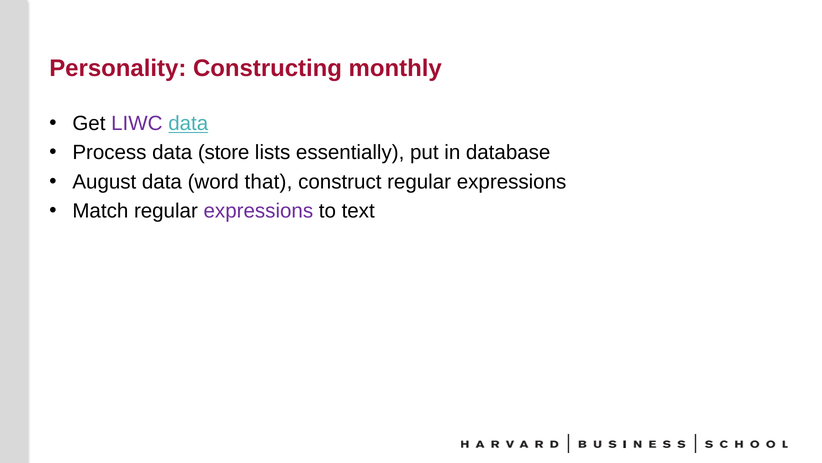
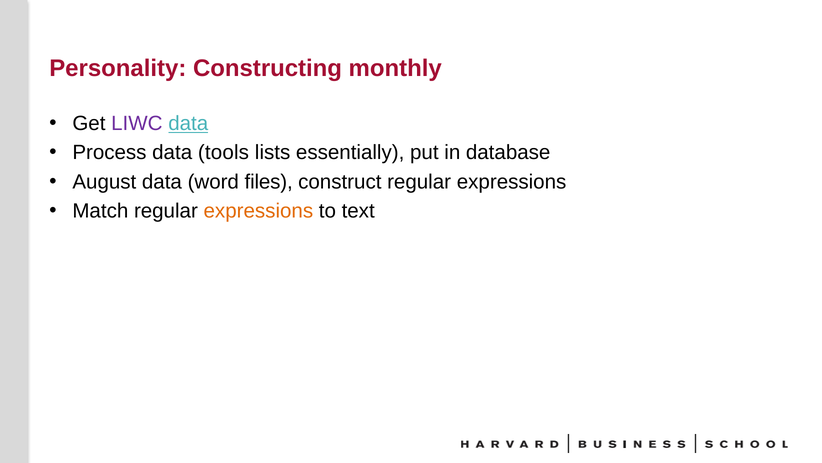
store: store -> tools
that: that -> files
expressions at (258, 211) colour: purple -> orange
